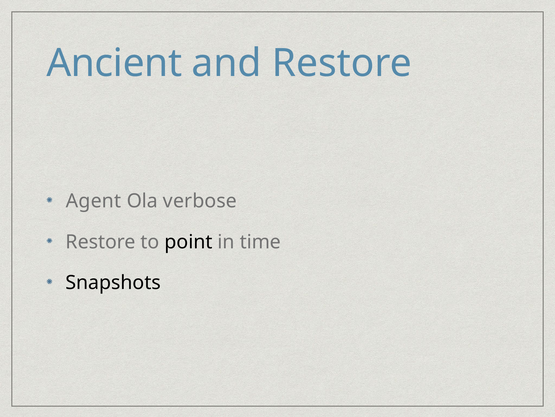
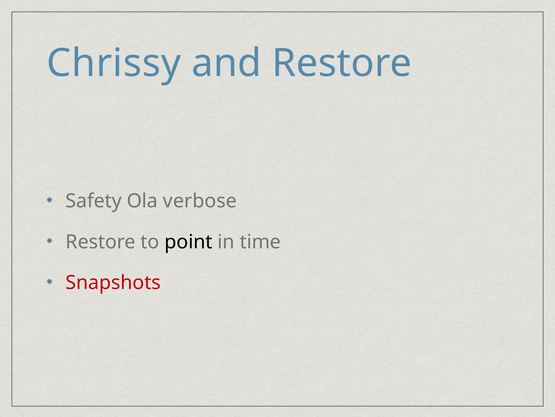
Ancient: Ancient -> Chrissy
Agent: Agent -> Safety
Snapshots colour: black -> red
